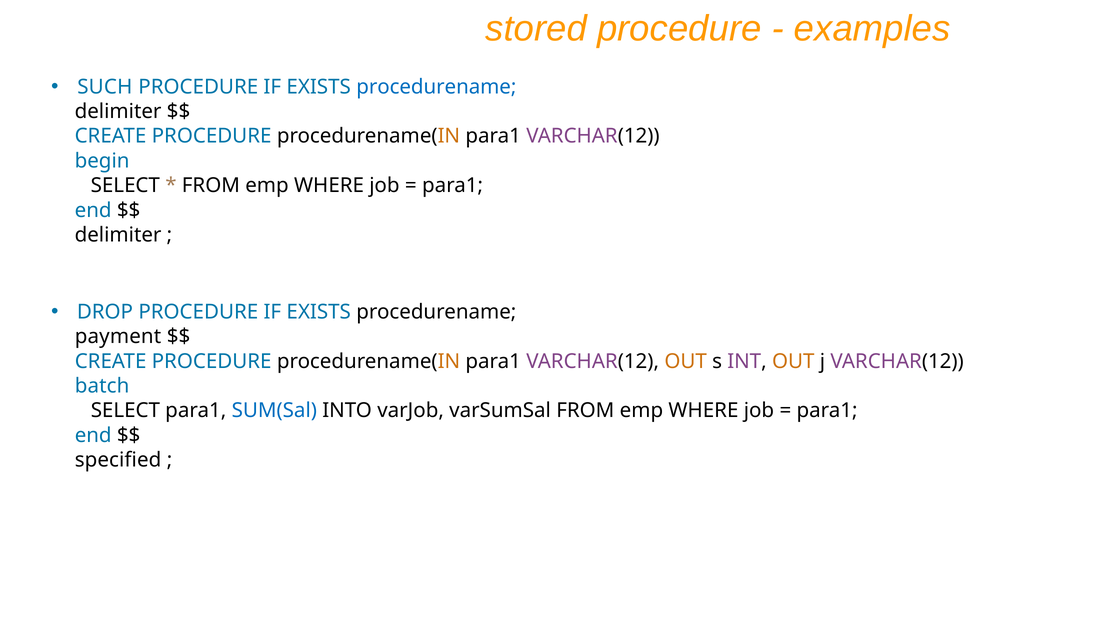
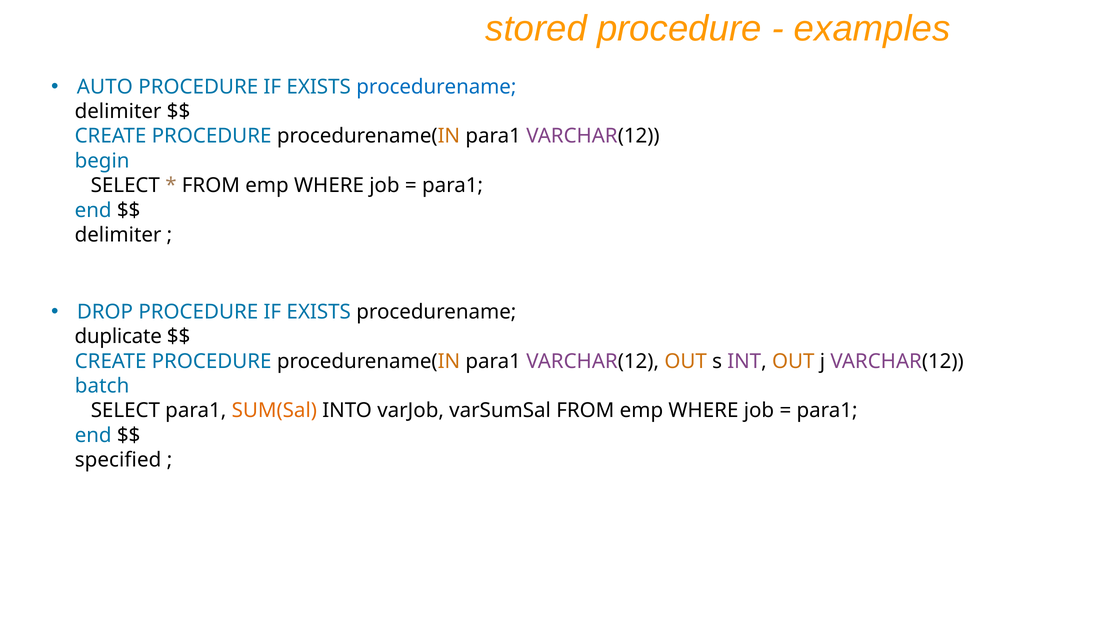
SUCH: SUCH -> AUTO
payment: payment -> duplicate
SUM(Sal colour: blue -> orange
